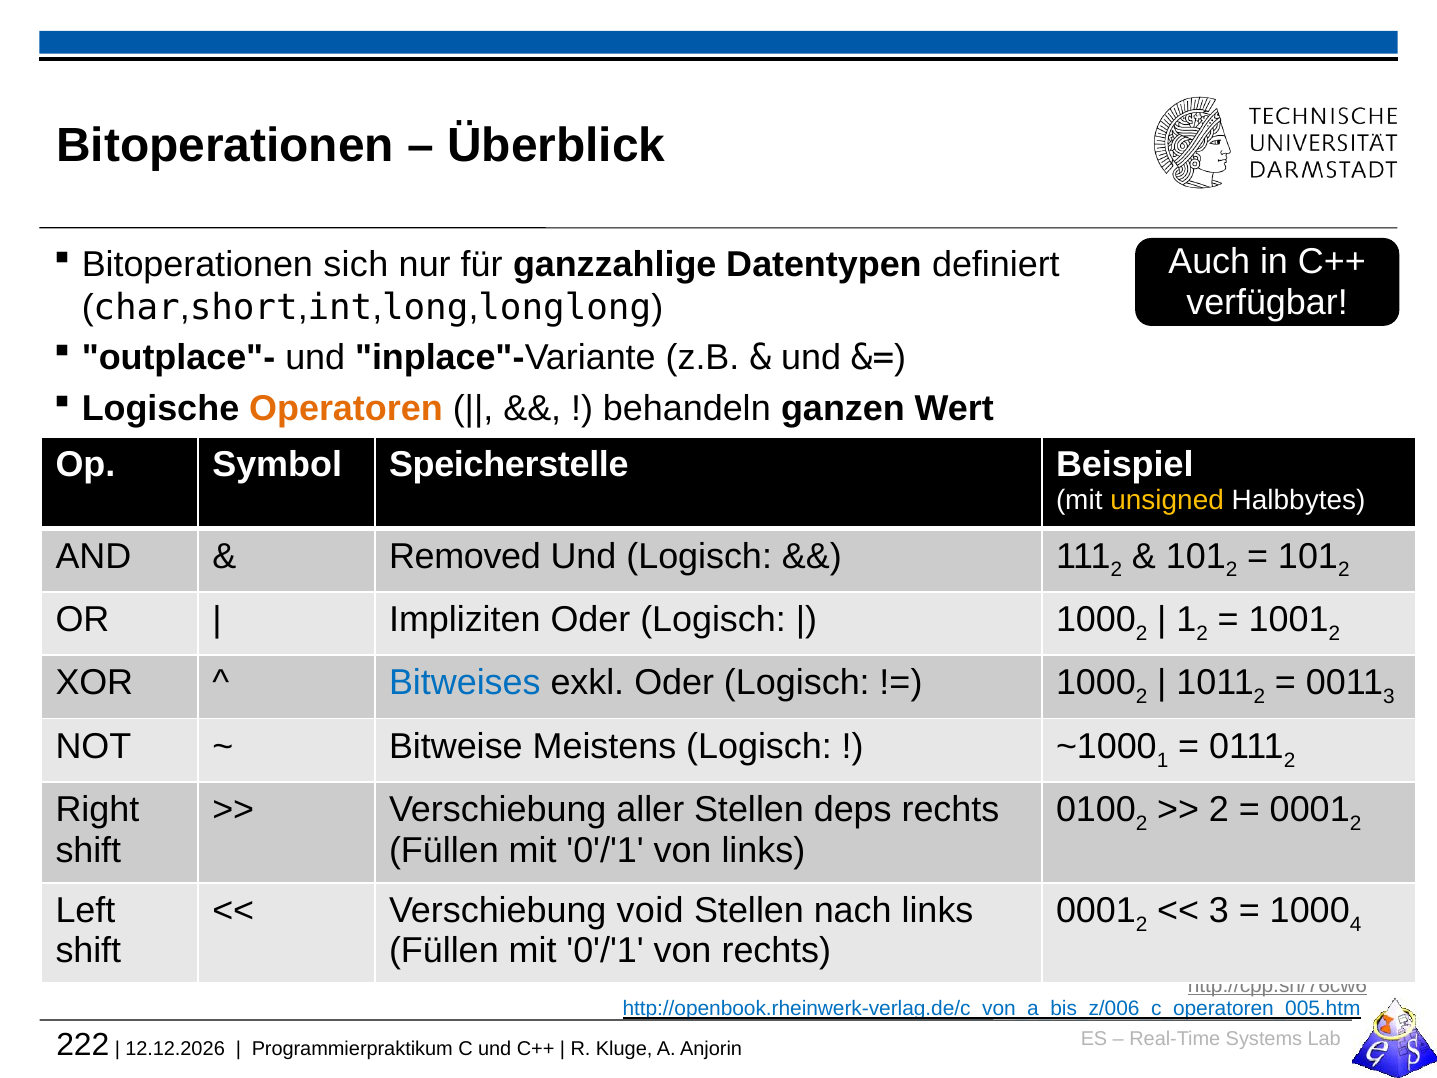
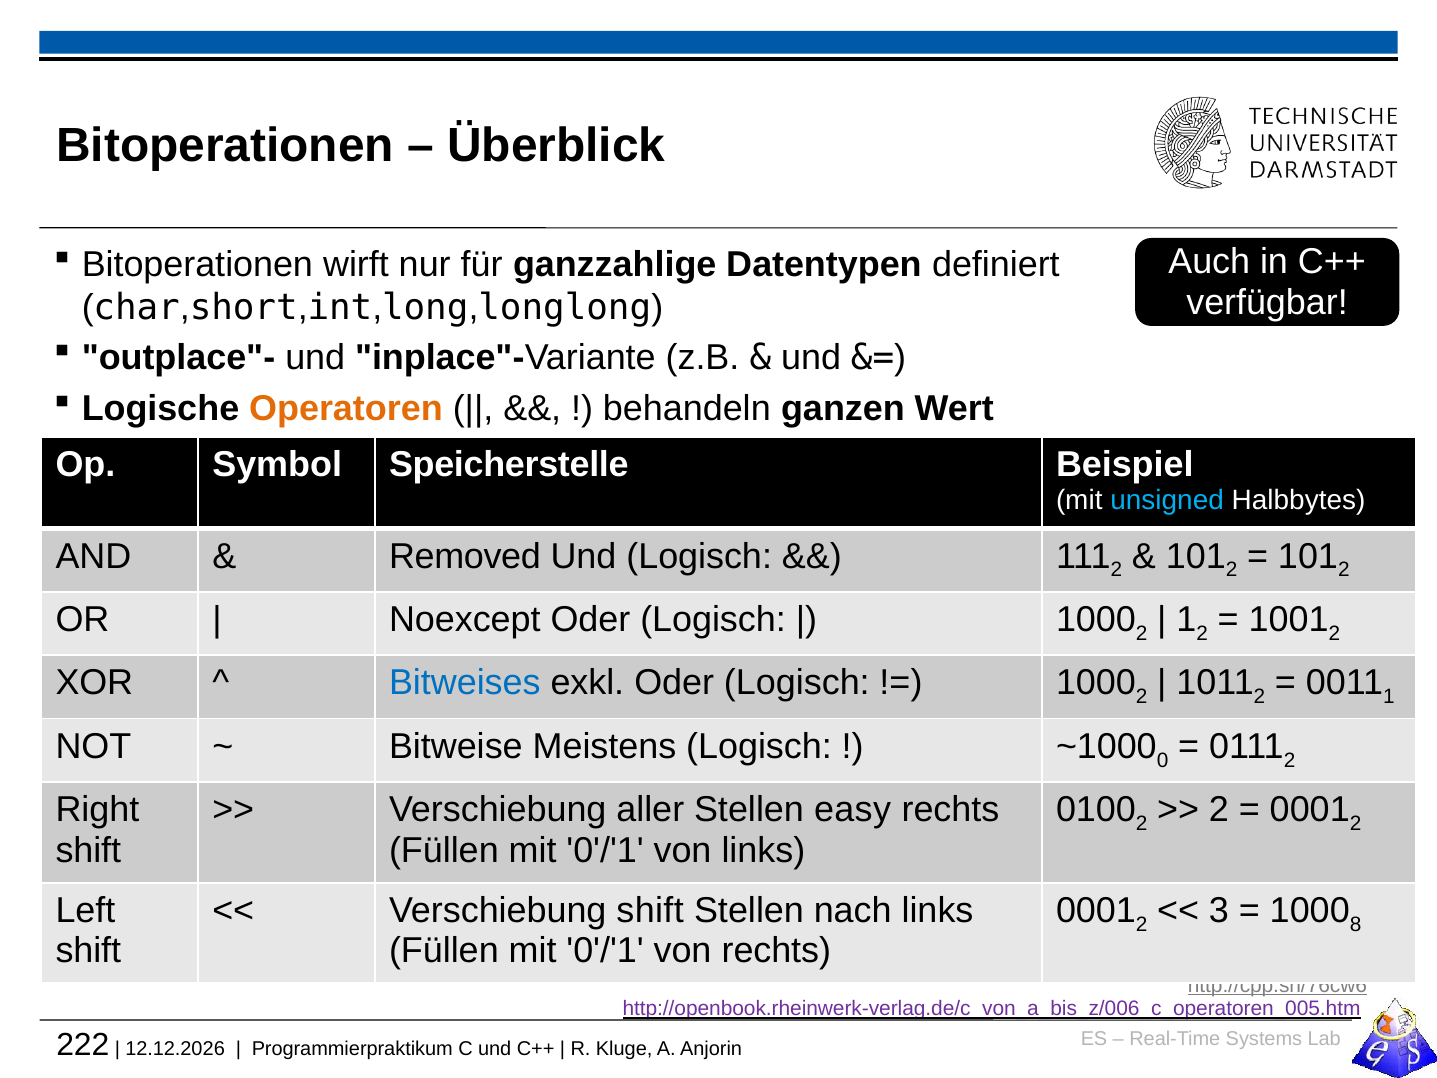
sich: sich -> wirft
unsigned colour: yellow -> light blue
Impliziten: Impliziten -> Noexcept
3 at (1389, 697): 3 -> 1
1 at (1163, 760): 1 -> 0
deps: deps -> easy
Verschiebung void: void -> shift
4: 4 -> 8
http://openbook.rheinwerk-verlag.de/c_von_a_bis_z/006_c_operatoren_005.htm colour: blue -> purple
